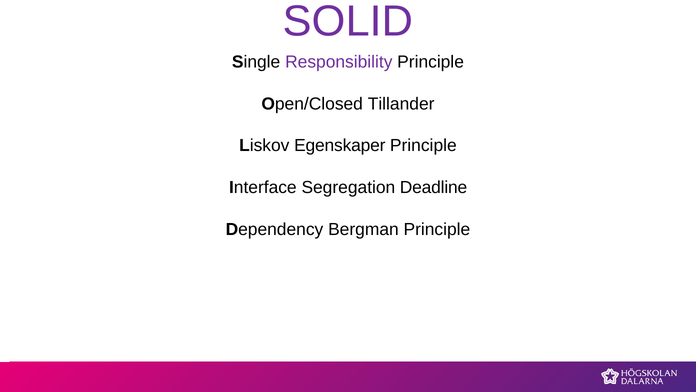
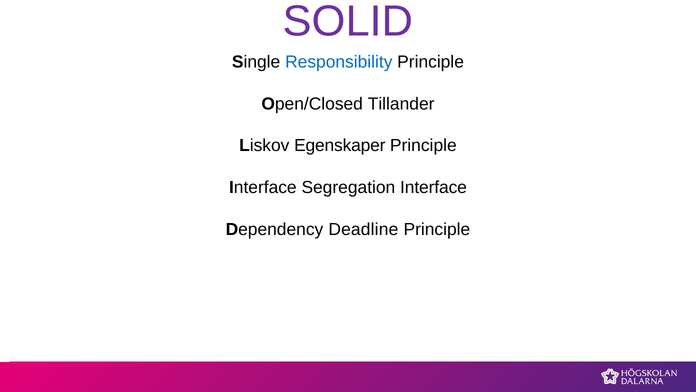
Responsibility colour: purple -> blue
Segregation Deadline: Deadline -> Interface
Bergman: Bergman -> Deadline
